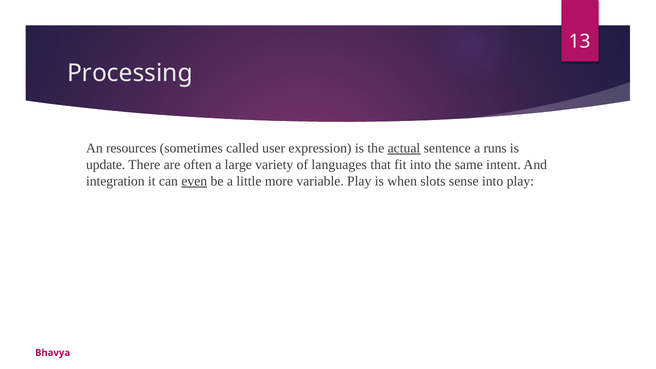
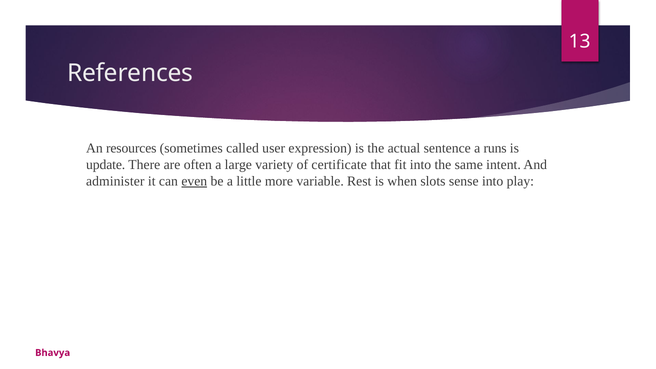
Processing: Processing -> References
actual underline: present -> none
languages: languages -> certificate
integration: integration -> administer
variable Play: Play -> Rest
